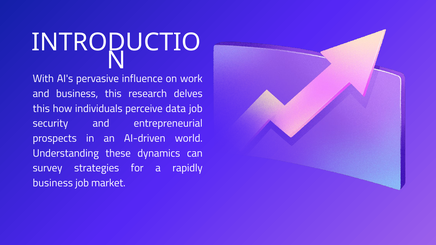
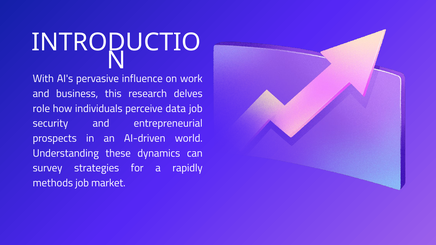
this at (41, 109): this -> role
business at (53, 183): business -> methods
